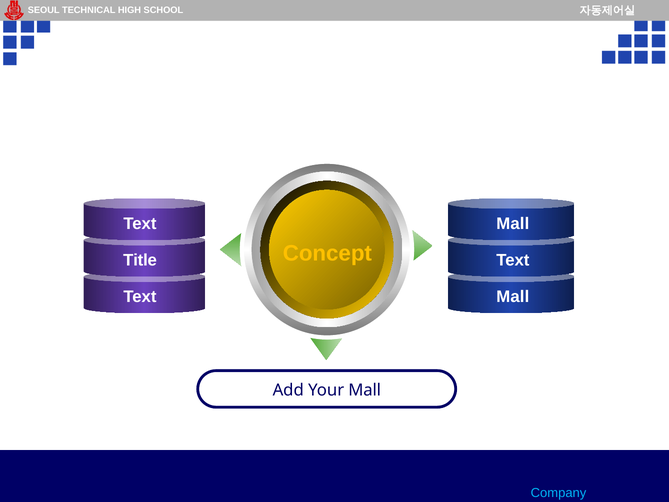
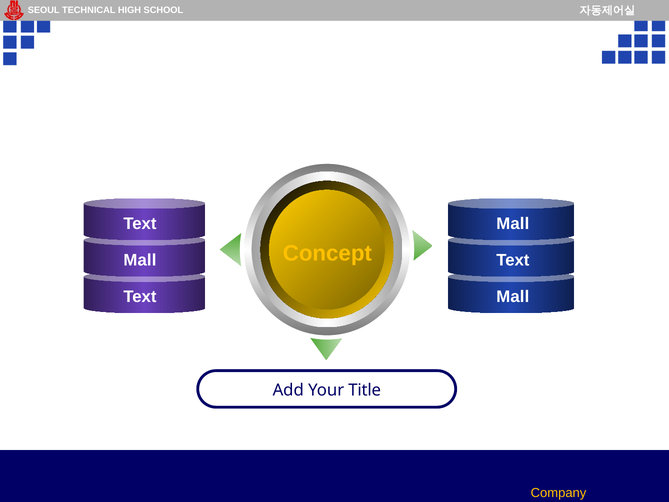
Title at (140, 260): Title -> Mall
Your Mall: Mall -> Title
Company colour: light blue -> yellow
